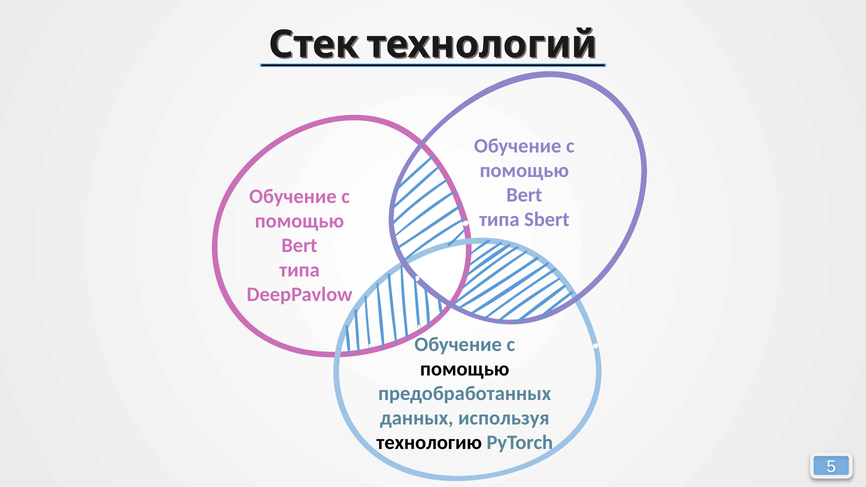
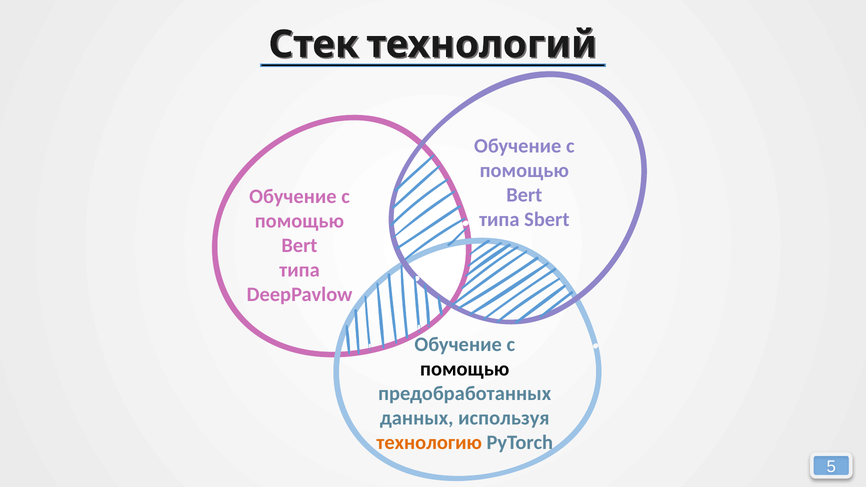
технологию colour: black -> orange
